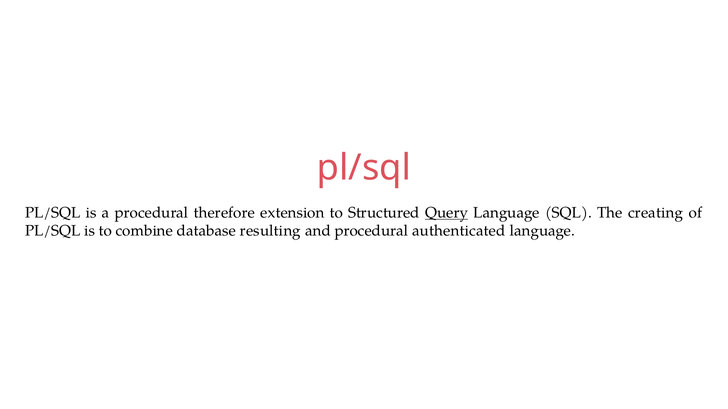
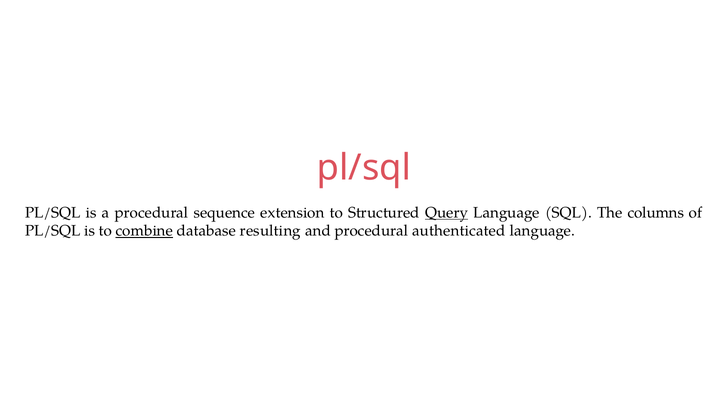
therefore: therefore -> sequence
creating: creating -> columns
combine underline: none -> present
